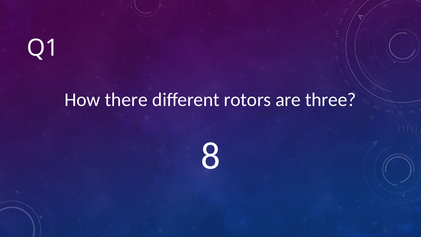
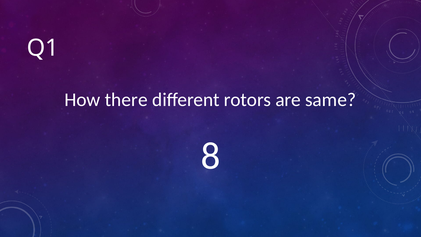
three: three -> same
